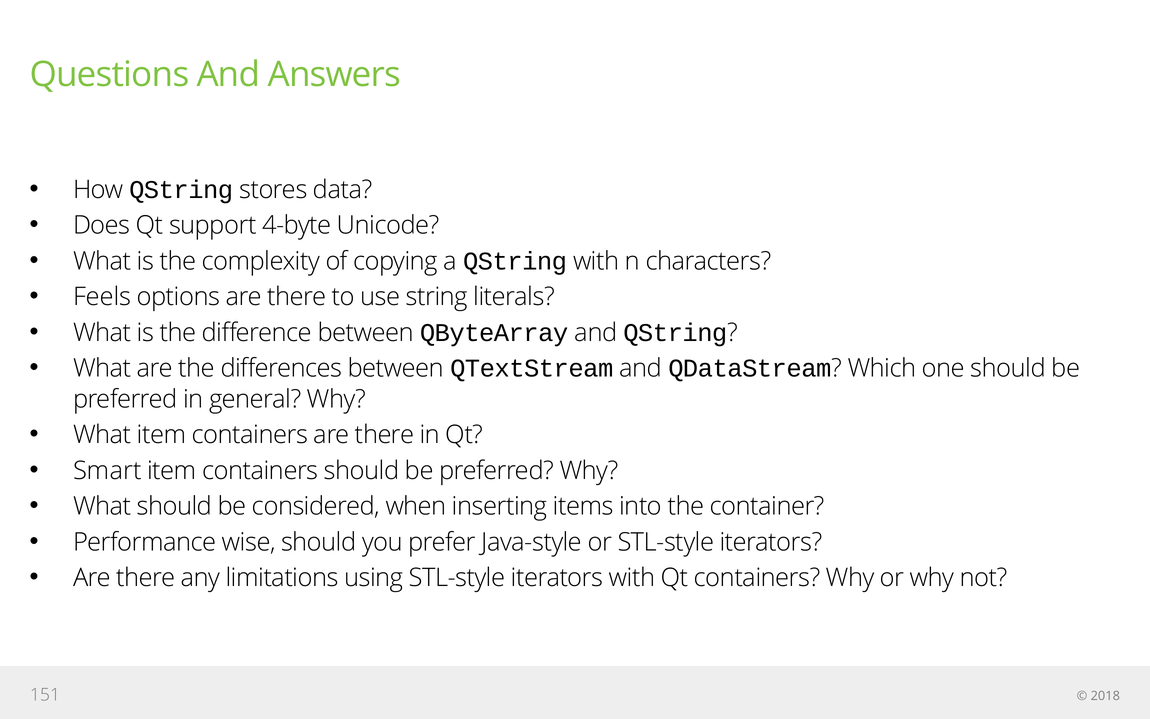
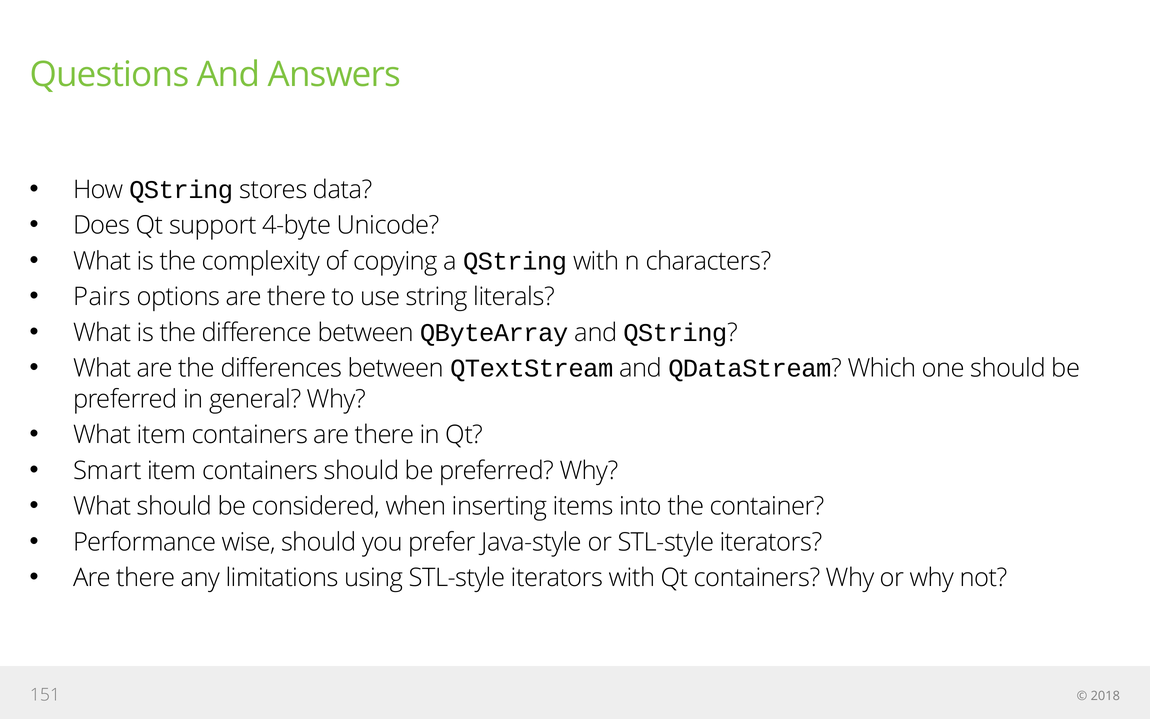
Feels: Feels -> Pairs
